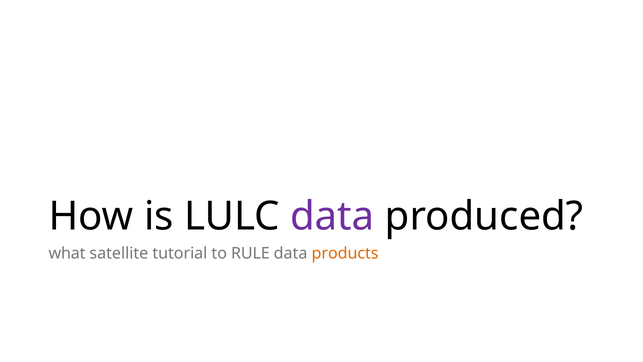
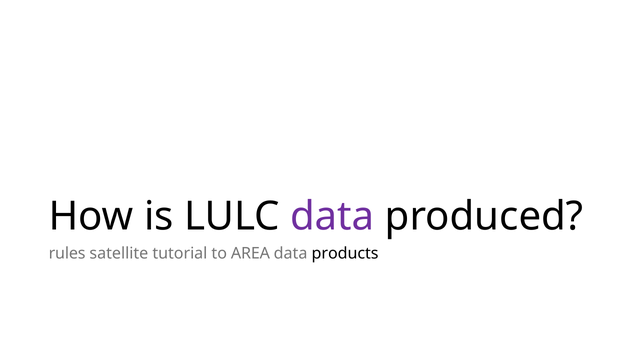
what: what -> rules
RULE: RULE -> AREA
products colour: orange -> black
